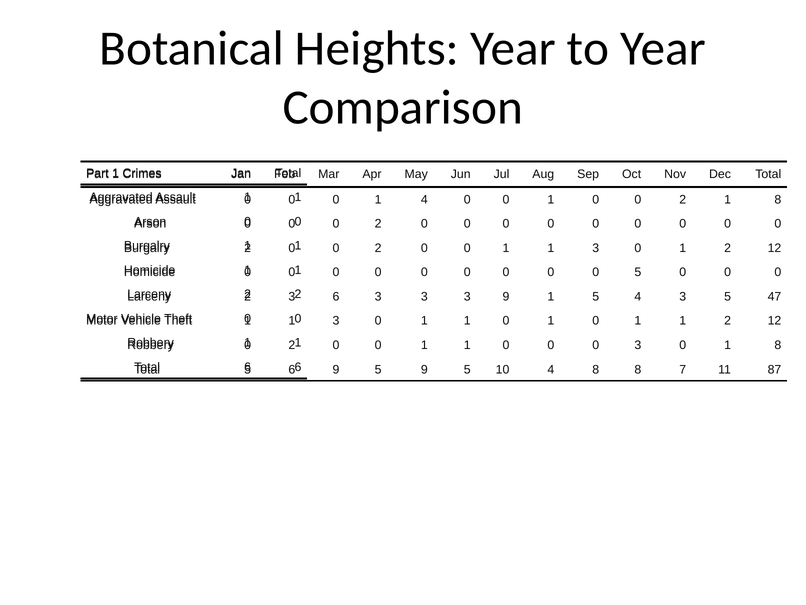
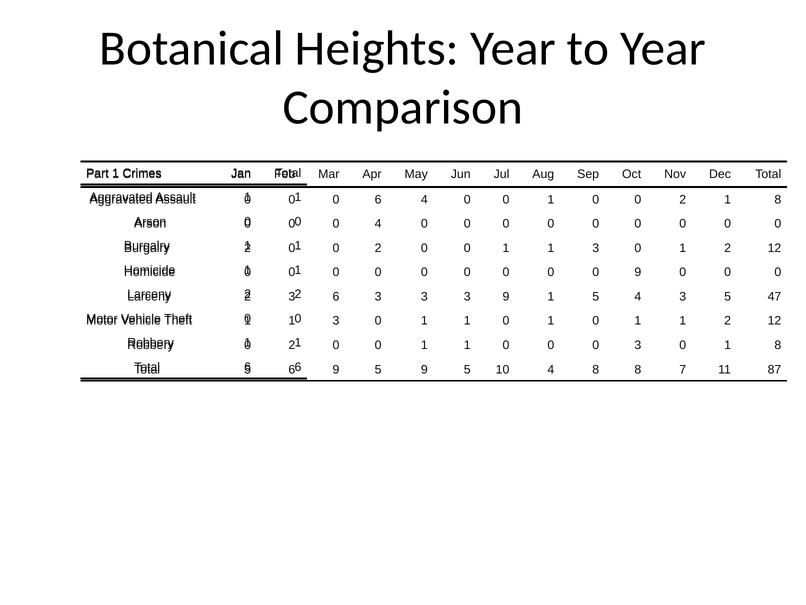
1 at (378, 200): 1 -> 6
2 at (378, 224): 2 -> 4
0 5: 5 -> 9
